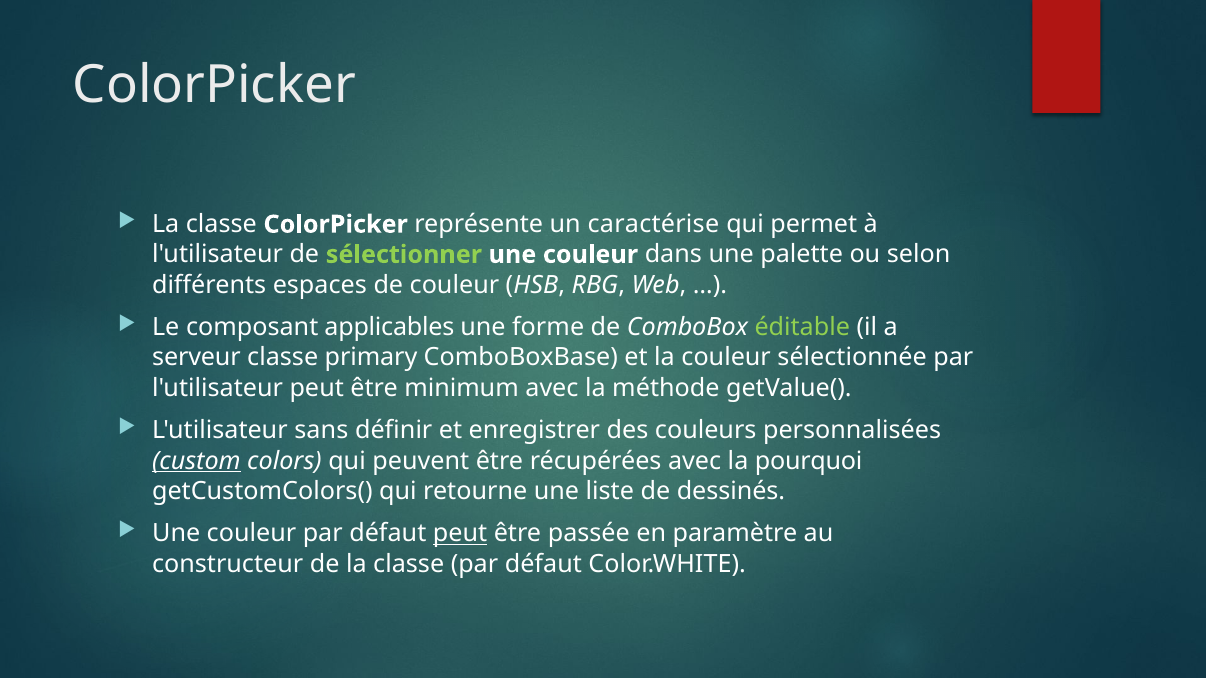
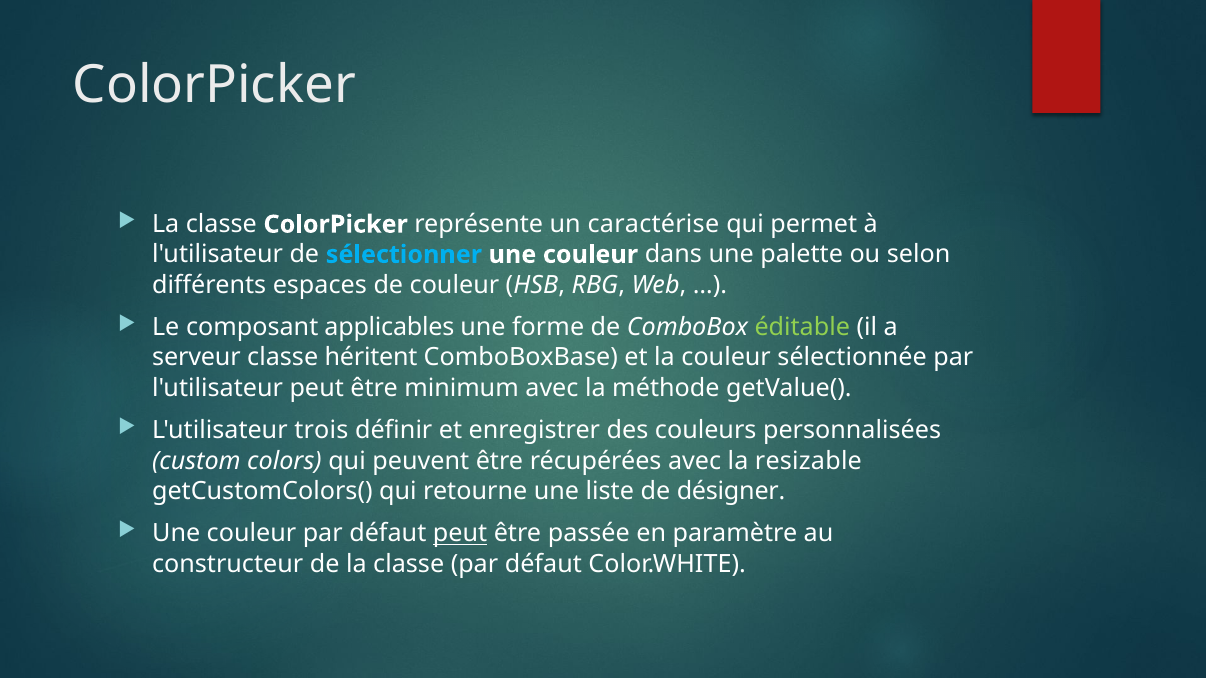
sélectionner colour: light green -> light blue
primary: primary -> héritent
sans: sans -> trois
custom underline: present -> none
pourquoi: pourquoi -> resizable
dessinés: dessinés -> désigner
